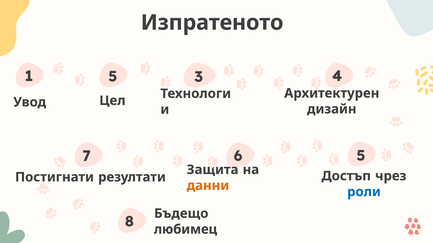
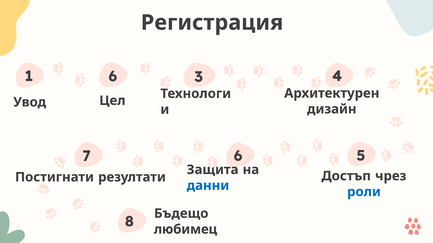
Изпратеното: Изпратеното -> Регистрация
1 5: 5 -> 6
данни colour: orange -> blue
